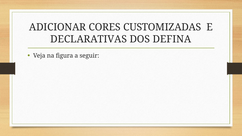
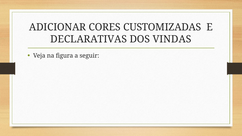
DEFINA: DEFINA -> VINDAS
